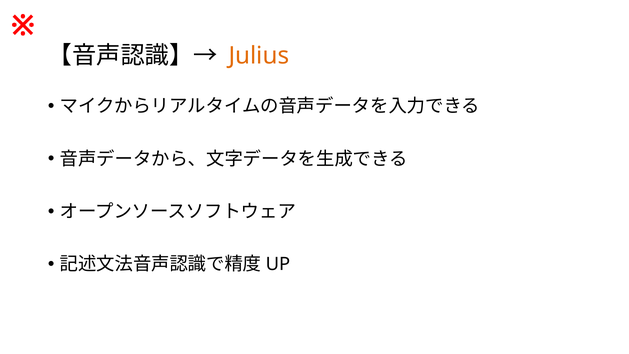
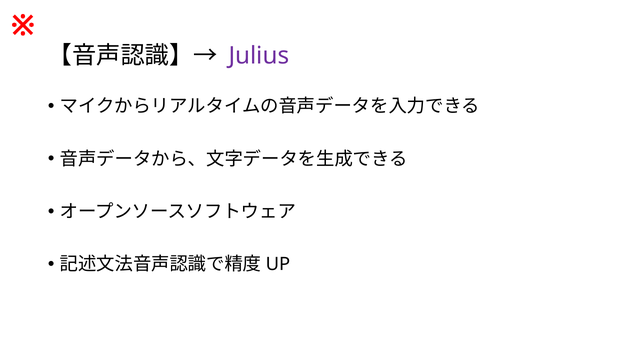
Julius colour: orange -> purple
